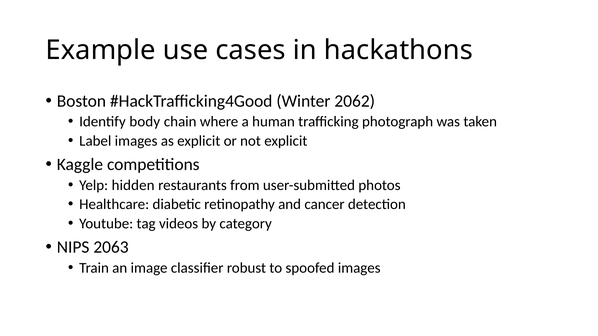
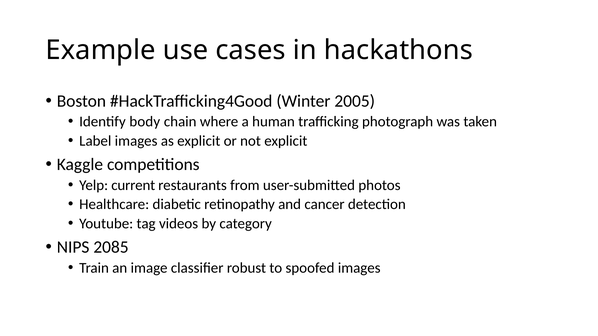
2062: 2062 -> 2005
hidden: hidden -> current
2063: 2063 -> 2085
